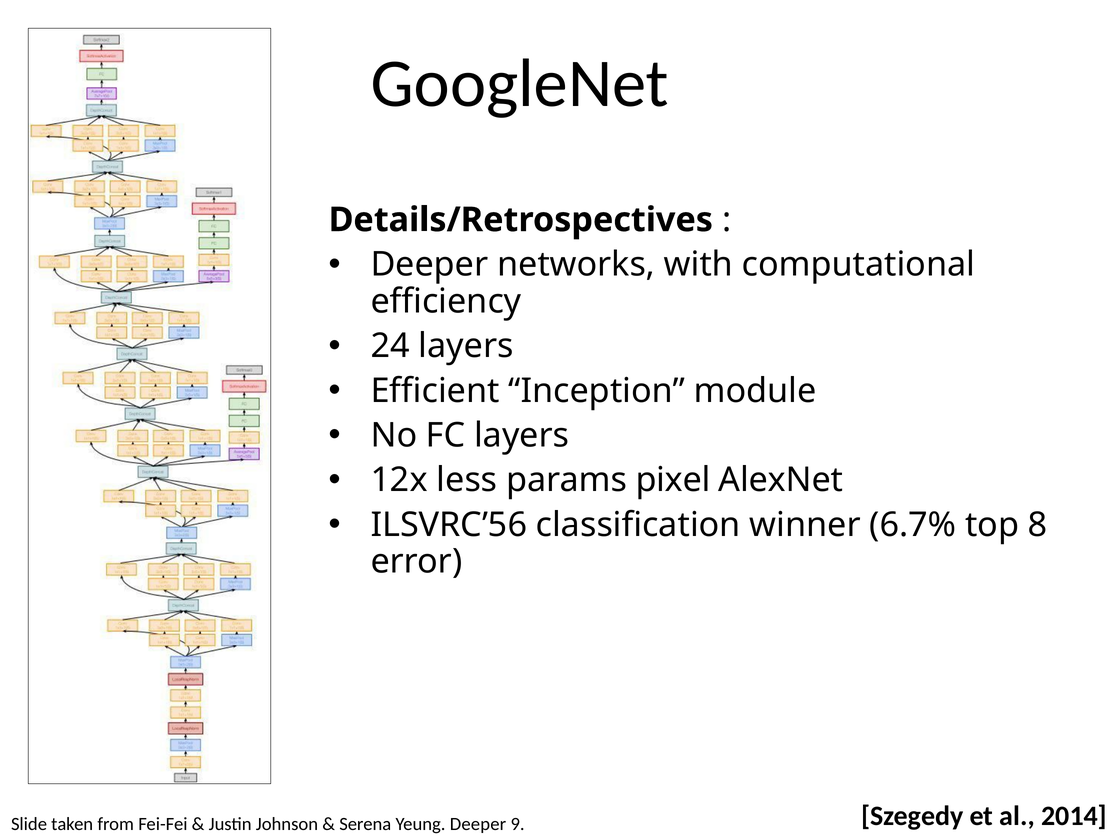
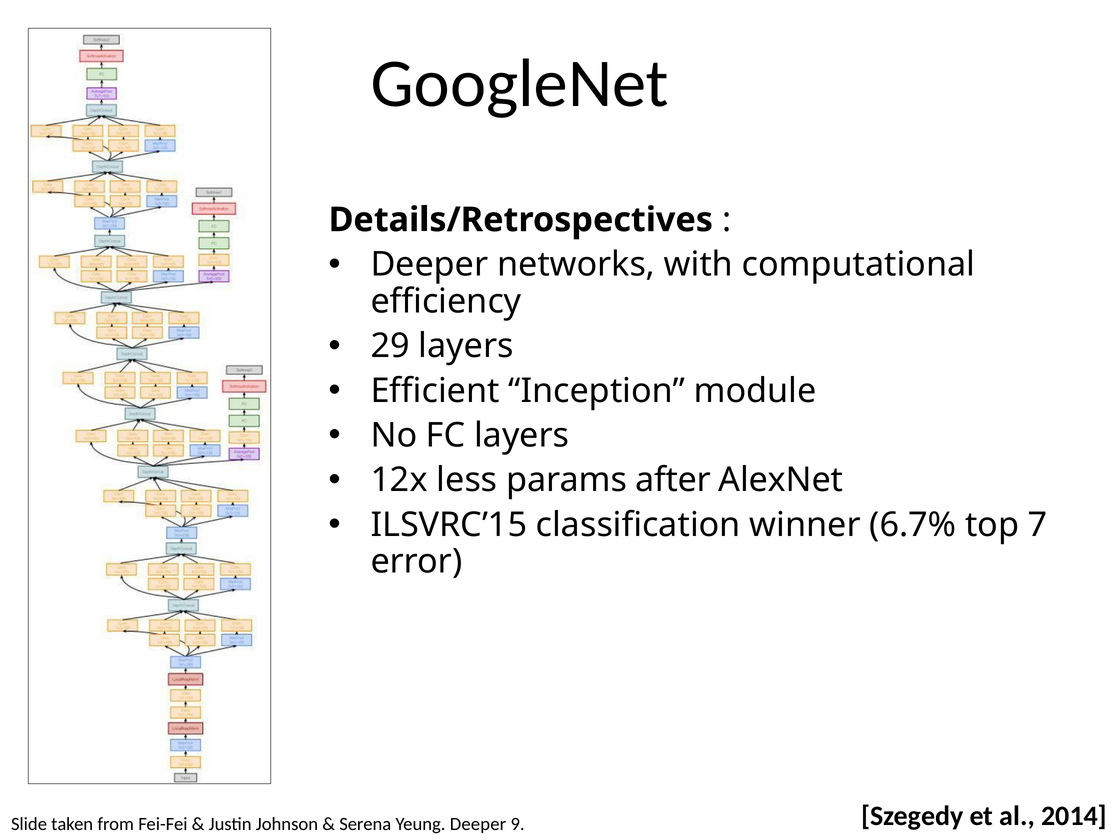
24: 24 -> 29
pixel: pixel -> after
ILSVRC’56: ILSVRC’56 -> ILSVRC’15
8: 8 -> 7
